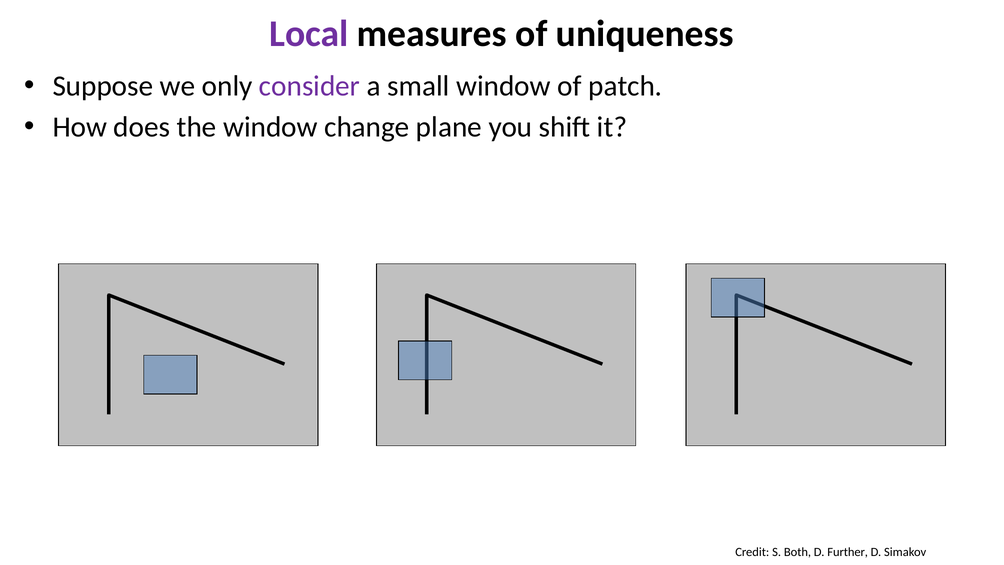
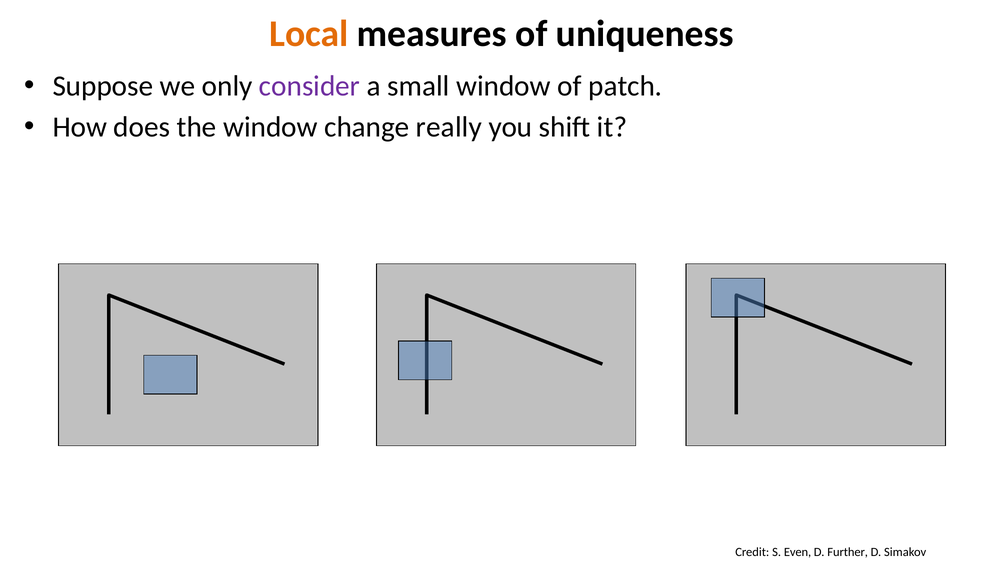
Local colour: purple -> orange
plane: plane -> really
Both: Both -> Even
